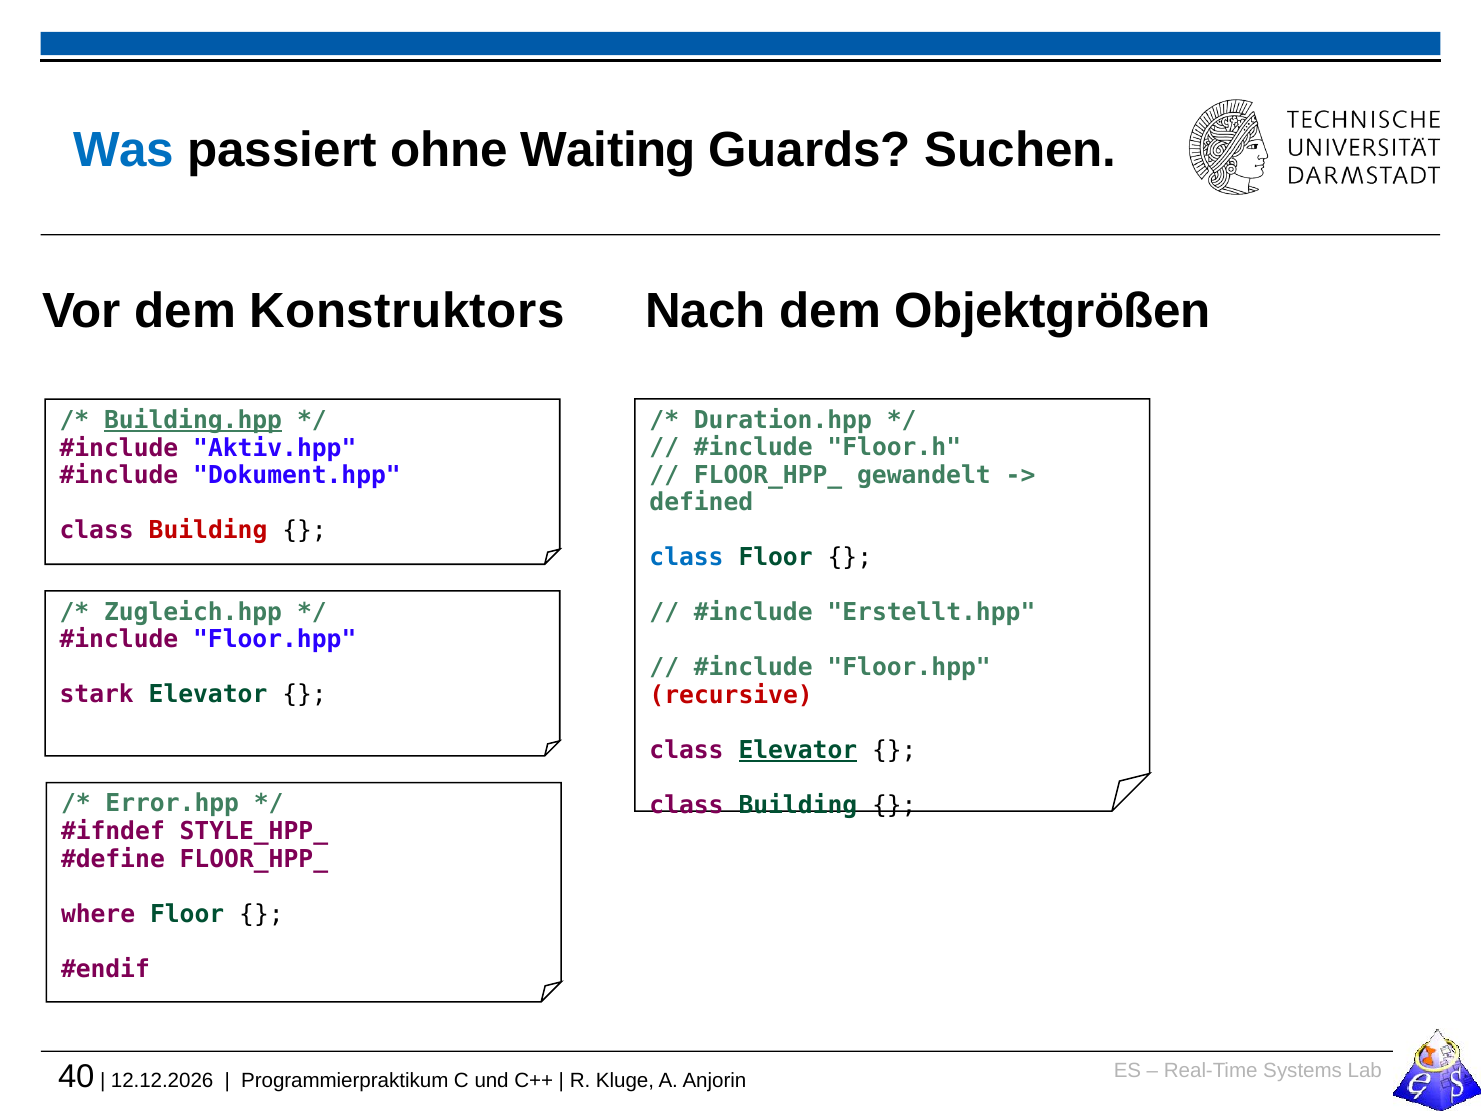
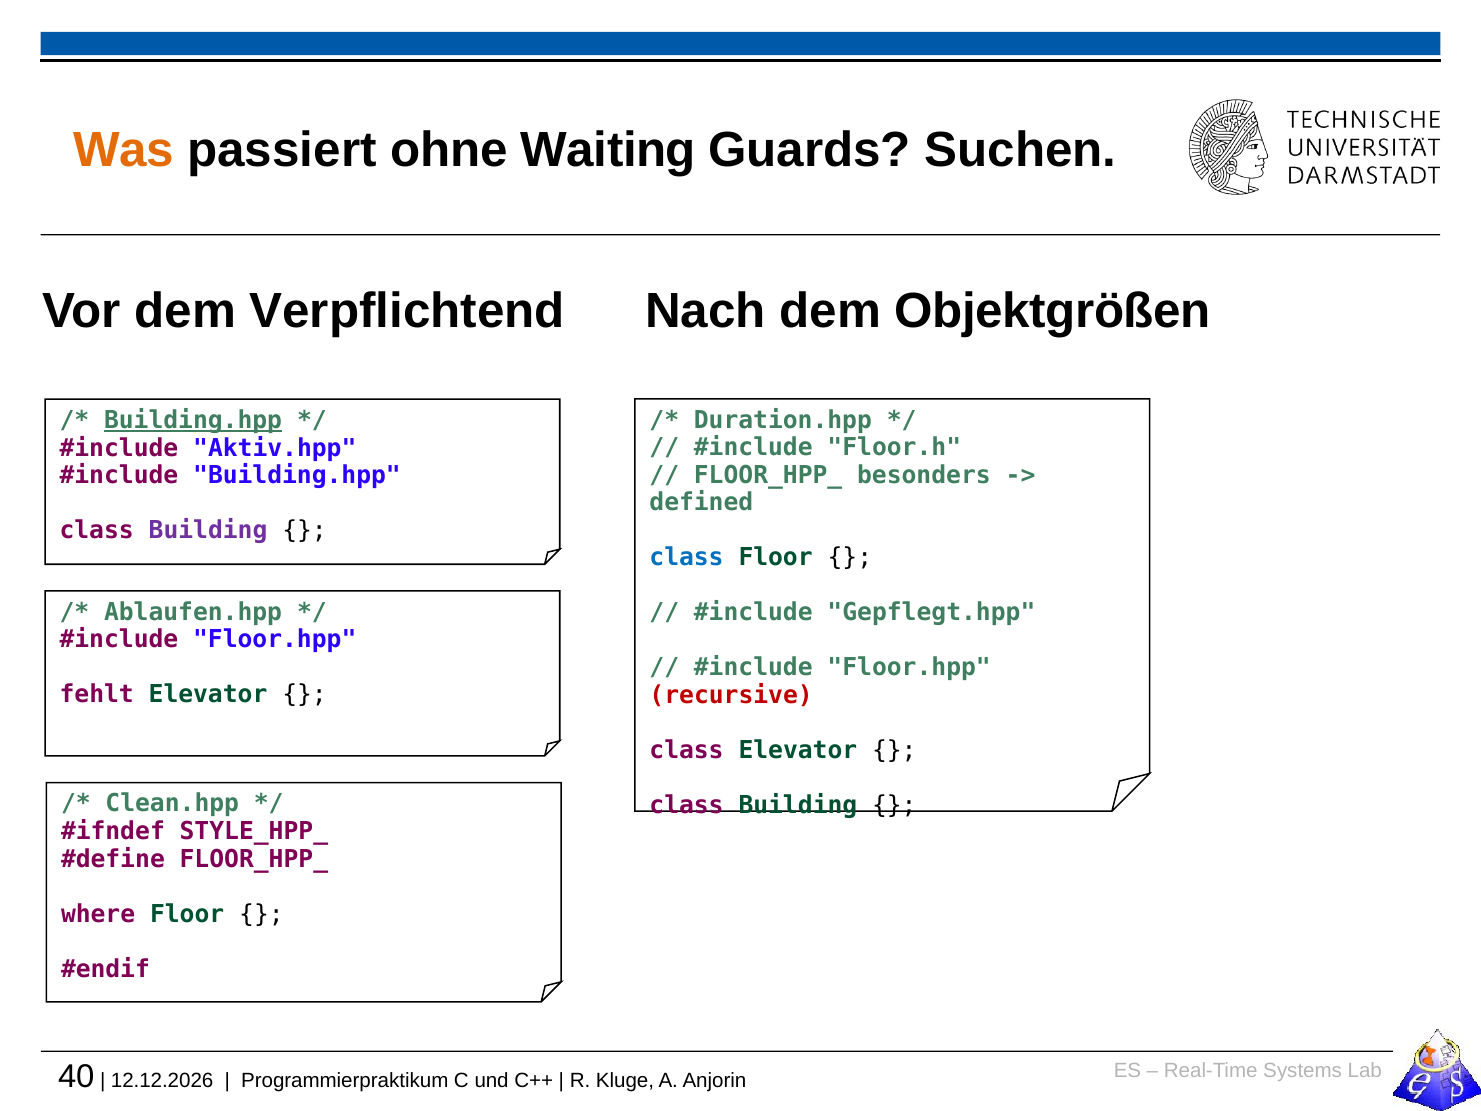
Was colour: blue -> orange
Konstruktors: Konstruktors -> Verpflichtend
gewandelt: gewandelt -> besonders
Dokument.hpp at (297, 475): Dokument.hpp -> Building.hpp
Building at (208, 530) colour: red -> purple
Zugleich.hpp: Zugleich.hpp -> Ablaufen.hpp
Erstellt.hpp: Erstellt.hpp -> Gepflegt.hpp
stark: stark -> fehlt
Elevator at (798, 750) underline: present -> none
Error.hpp: Error.hpp -> Clean.hpp
